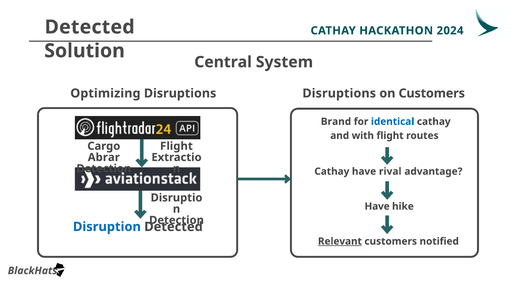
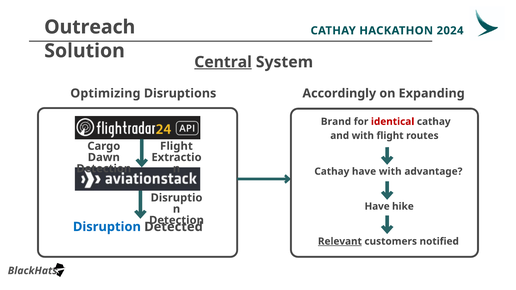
Detected at (90, 27): Detected -> Outreach
Central underline: none -> present
Disruptions at (339, 93): Disruptions -> Accordingly
on Customers: Customers -> Expanding
identical colour: blue -> red
Abrar: Abrar -> Dawn
have rival: rival -> with
